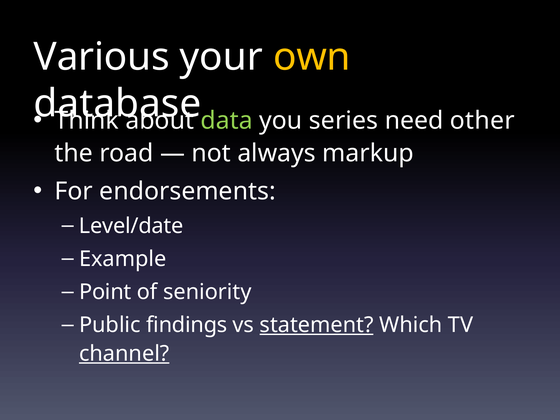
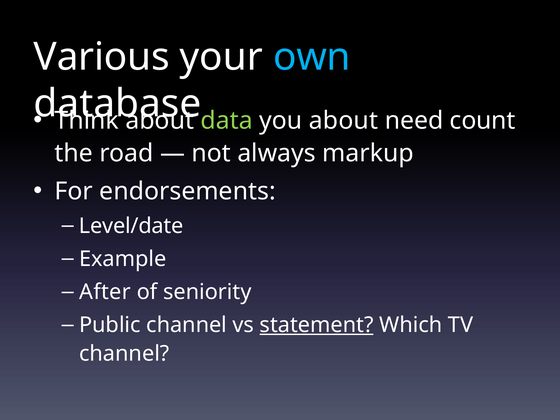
own colour: yellow -> light blue
you series: series -> about
other: other -> count
Point: Point -> After
Public findings: findings -> channel
channel at (124, 354) underline: present -> none
